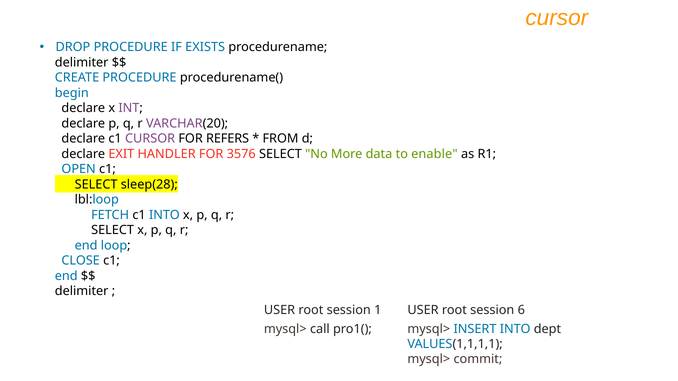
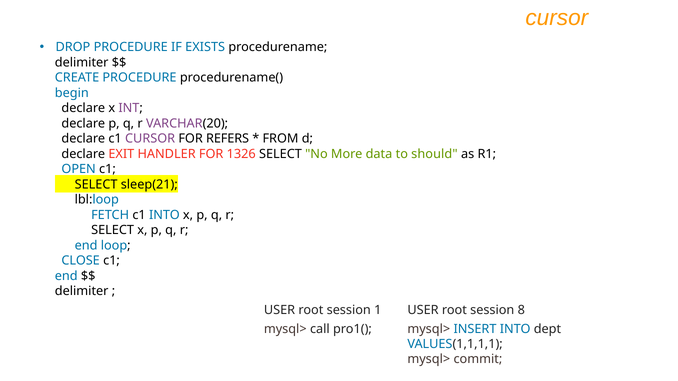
3576: 3576 -> 1326
enable: enable -> should
sleep(28: sleep(28 -> sleep(21
6: 6 -> 8
